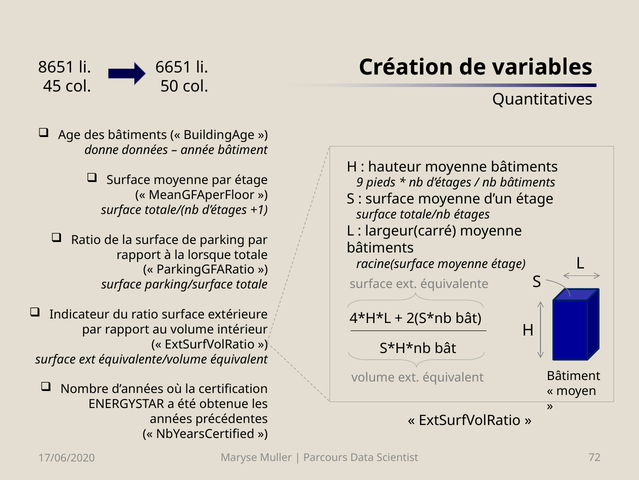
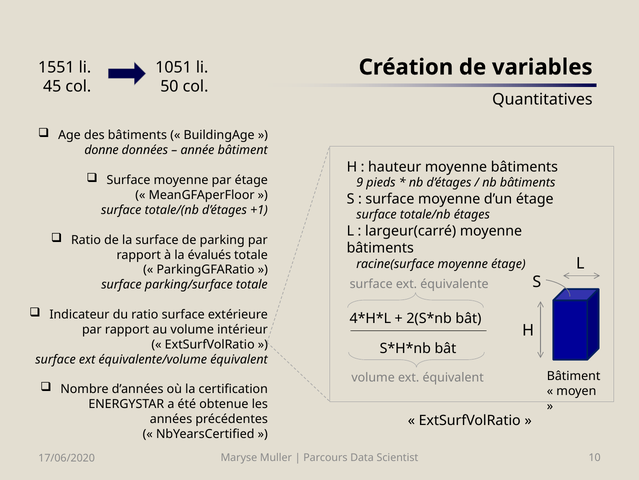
8651: 8651 -> 1551
6651: 6651 -> 1051
lorsque: lorsque -> évalués
72: 72 -> 10
